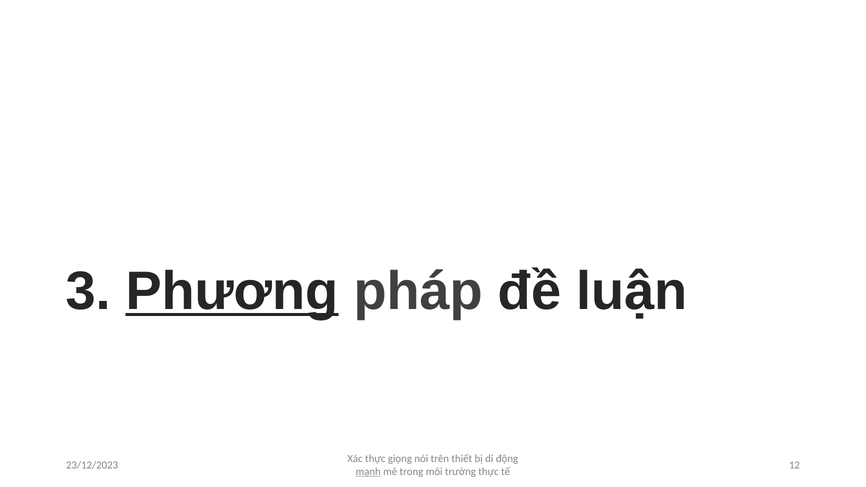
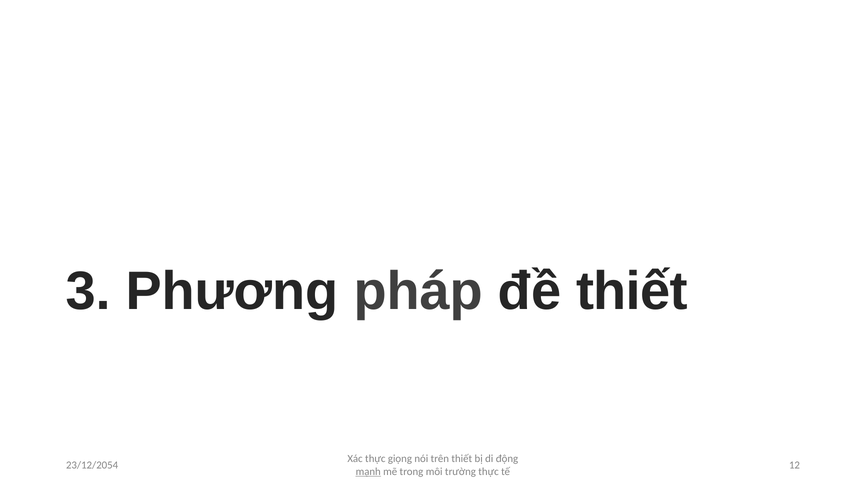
Phương underline: present -> none
đề luận: luận -> thiết
23/12/2023: 23/12/2023 -> 23/12/2054
